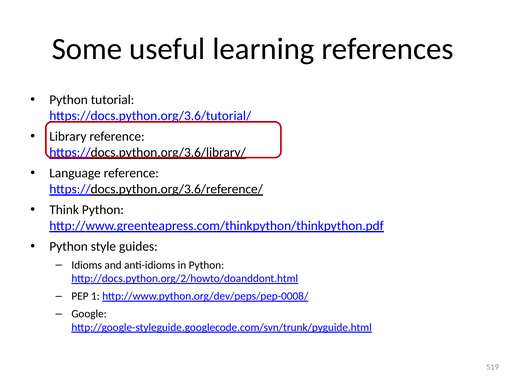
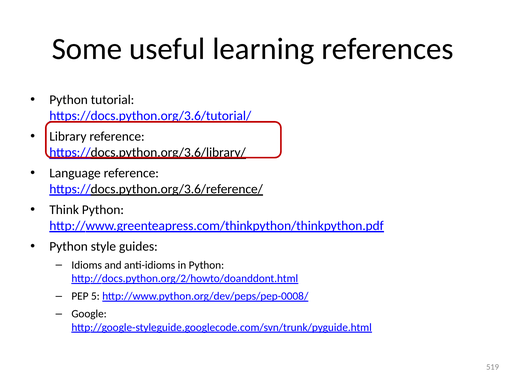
1: 1 -> 5
